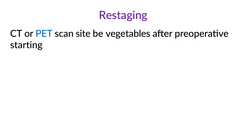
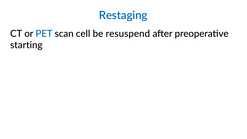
Restaging colour: purple -> blue
site: site -> cell
vegetables: vegetables -> resuspend
